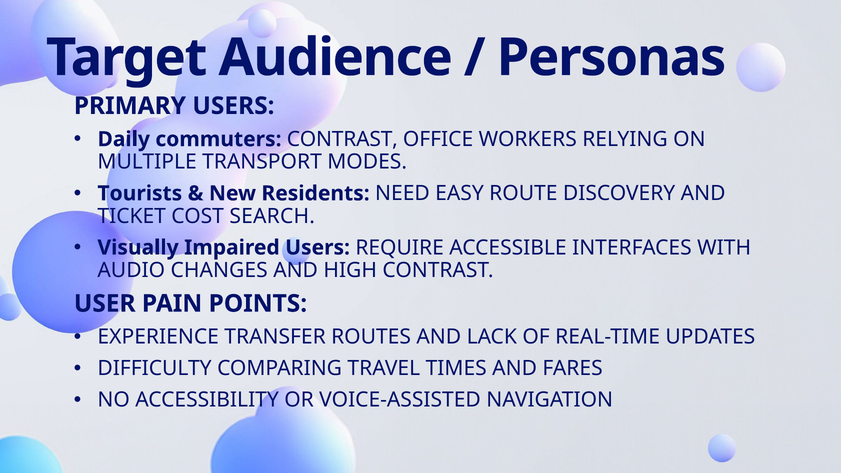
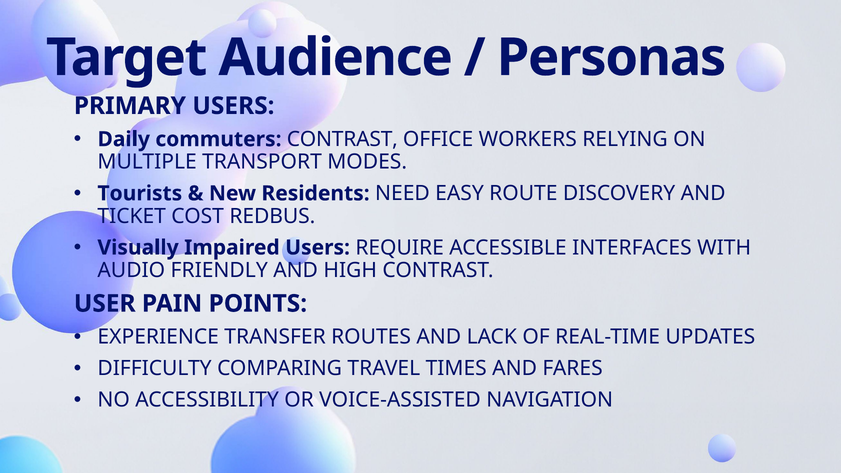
SEARCH: SEARCH -> REDBUS
CHANGES: CHANGES -> FRIENDLY
